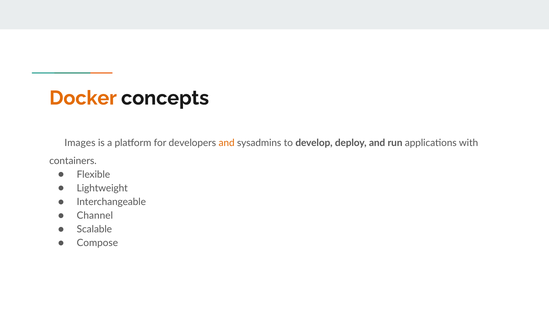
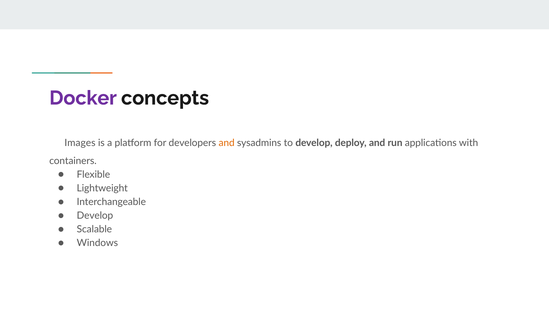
Docker colour: orange -> purple
Channel at (95, 215): Channel -> Develop
Compose: Compose -> Windows
